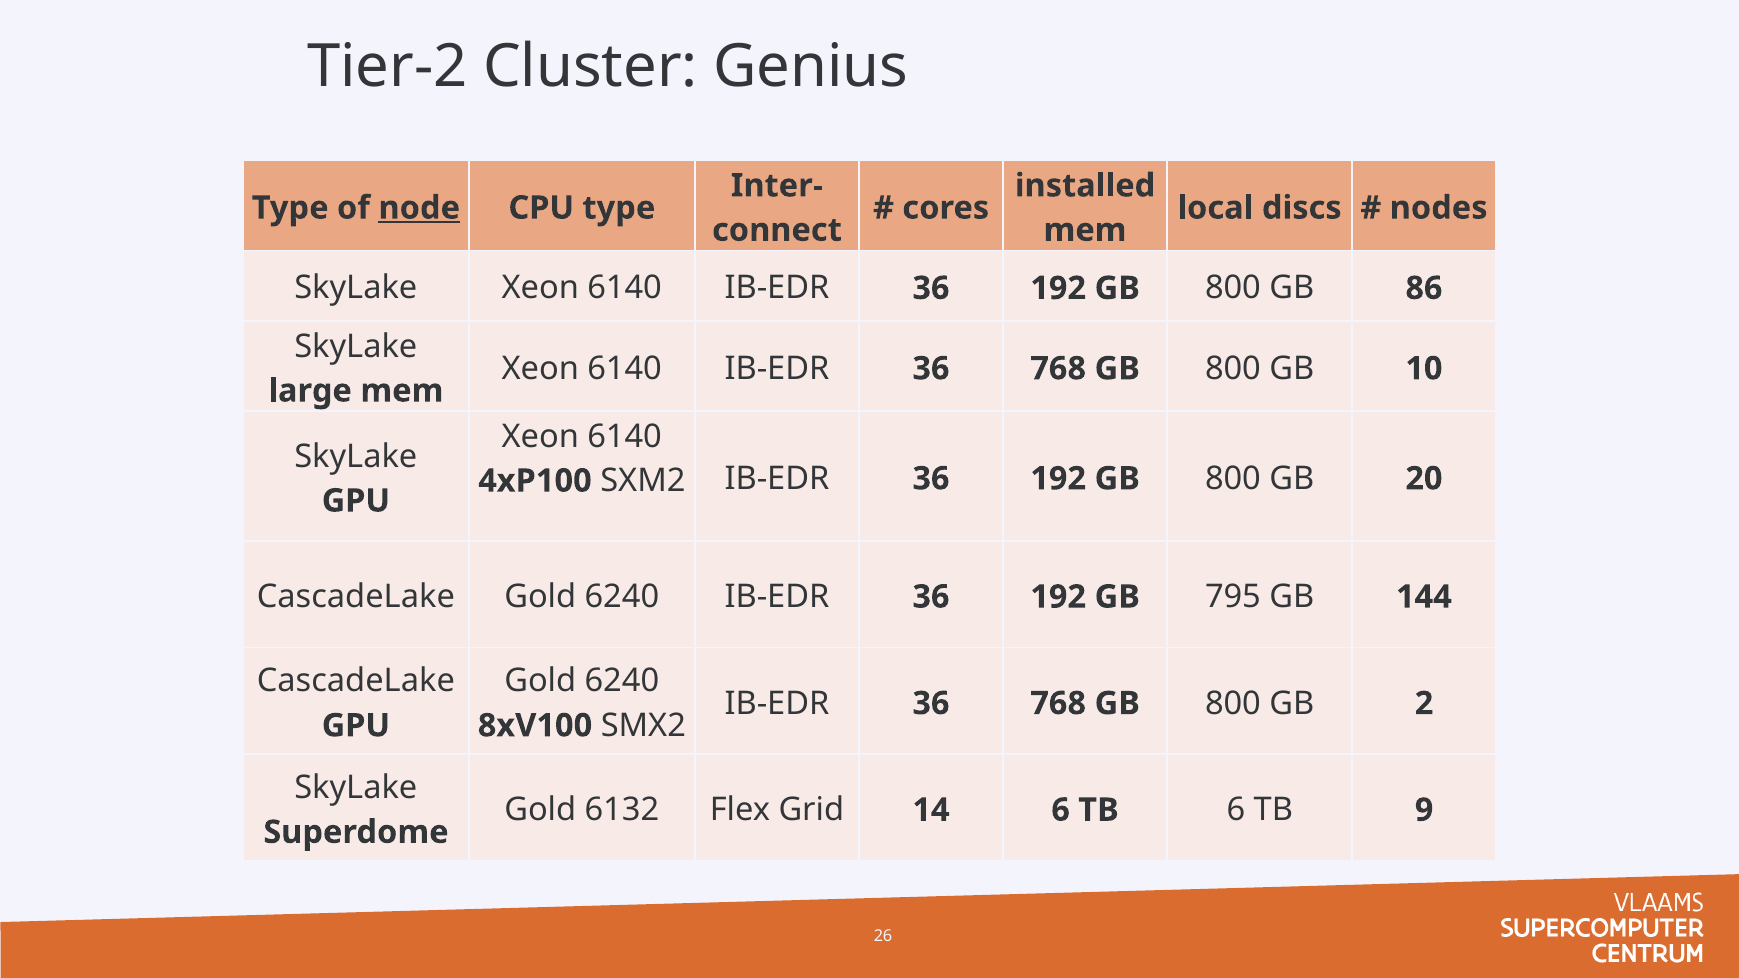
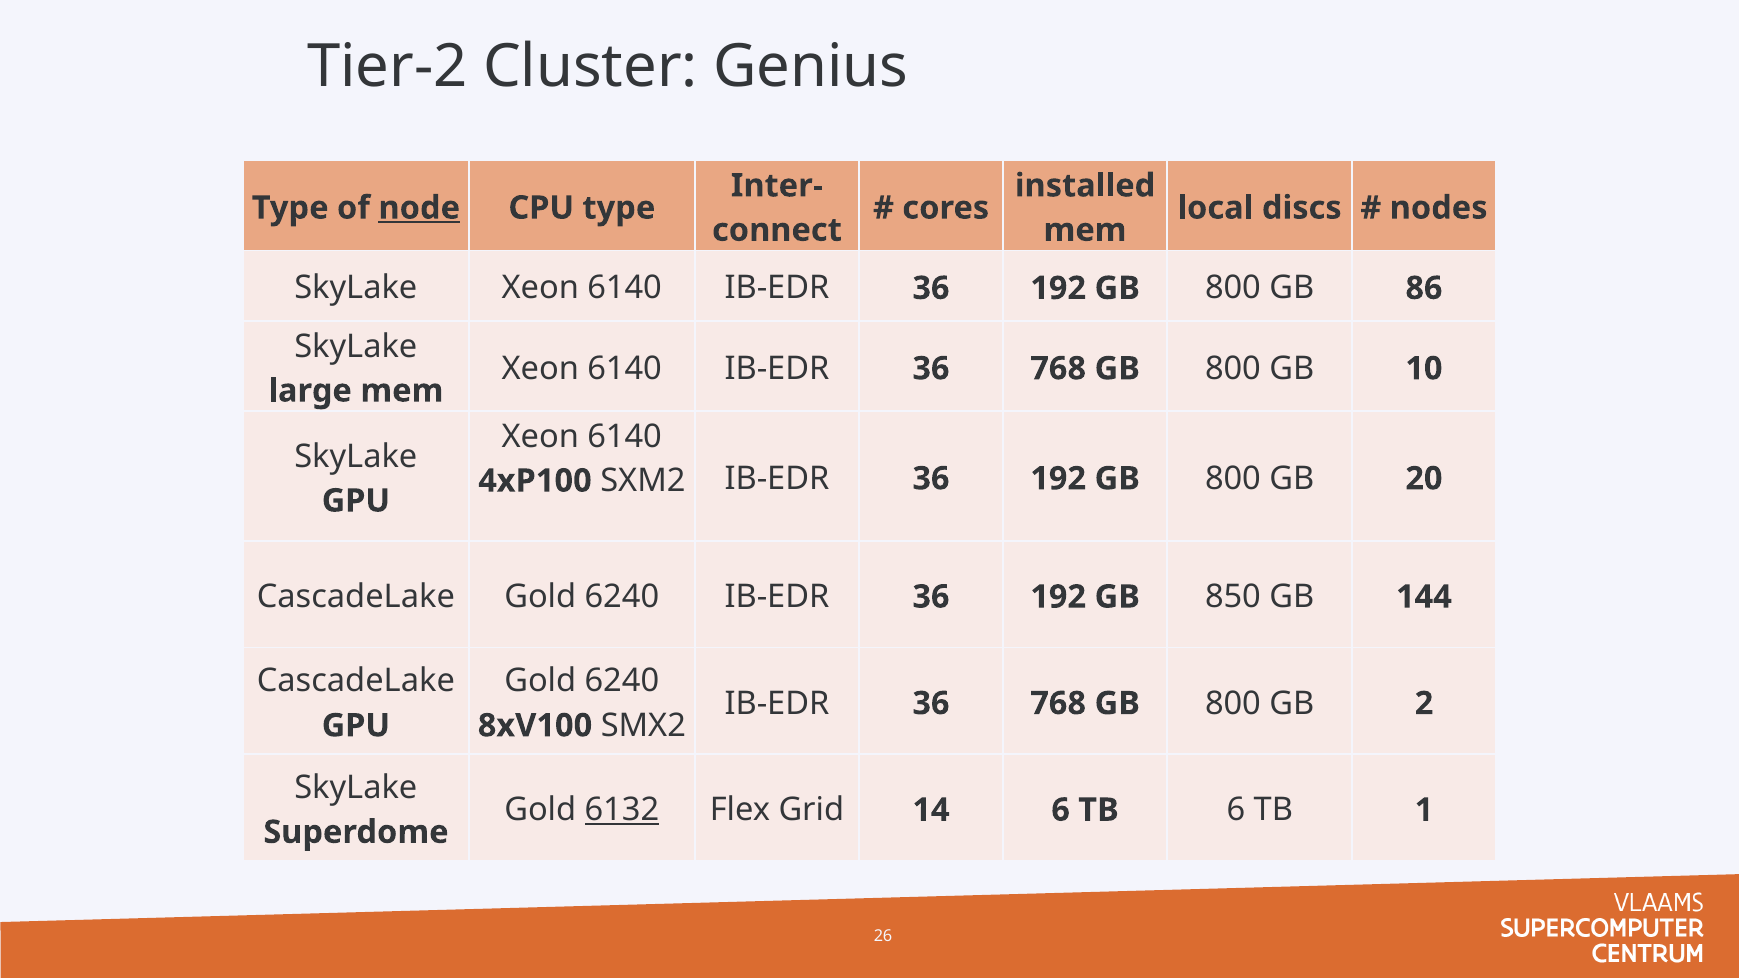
795: 795 -> 850
6132 underline: none -> present
9: 9 -> 1
